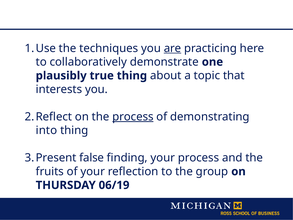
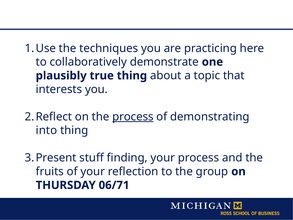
are underline: present -> none
false: false -> stuff
06/19: 06/19 -> 06/71
